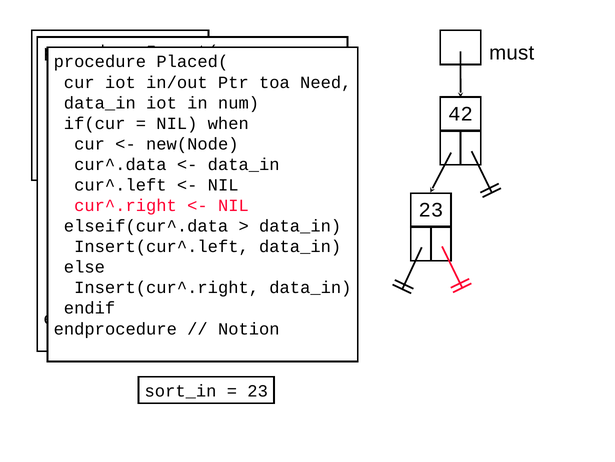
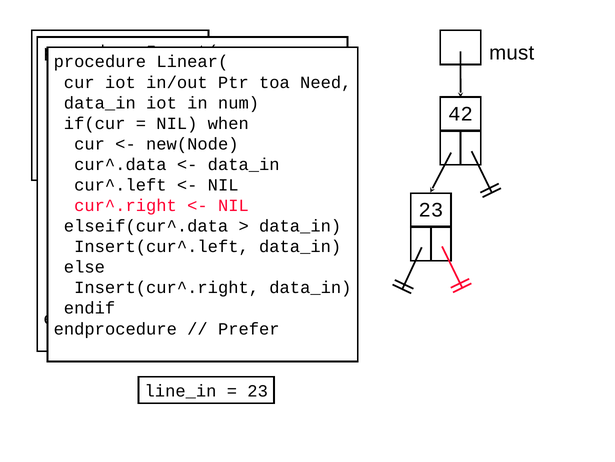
Placed(: Placed( -> Linear(
Notion: Notion -> Prefer
sort_in: sort_in -> line_in
